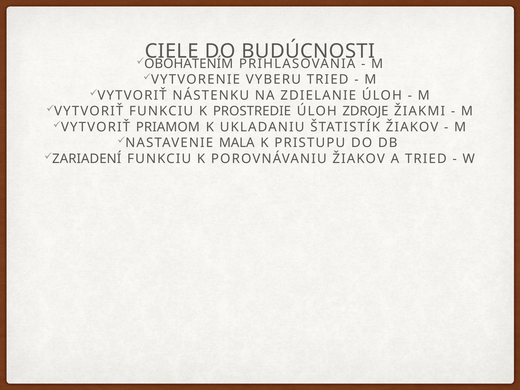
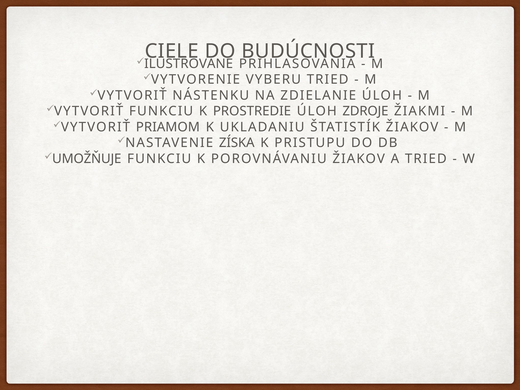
OBOHATENÍM: OBOHATENÍM -> ILUSTROVANÉ
MALA: MALA -> ZÍSKA
ZARIADENÍ: ZARIADENÍ -> UMOŽŇUJE
